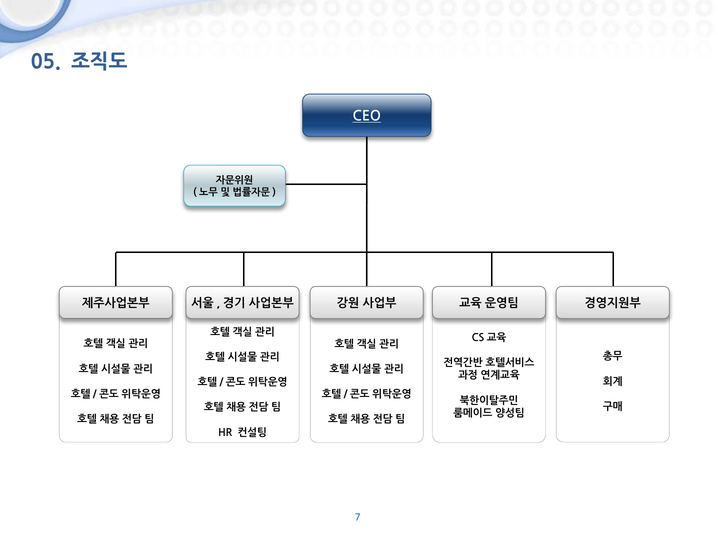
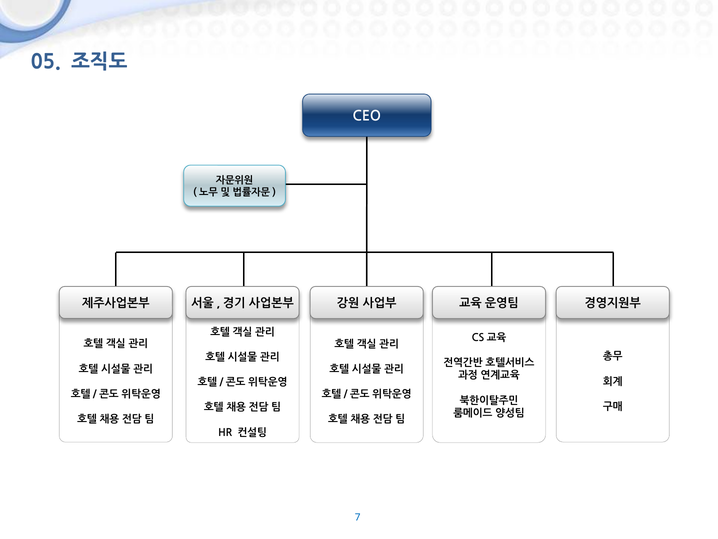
CEO underline: present -> none
